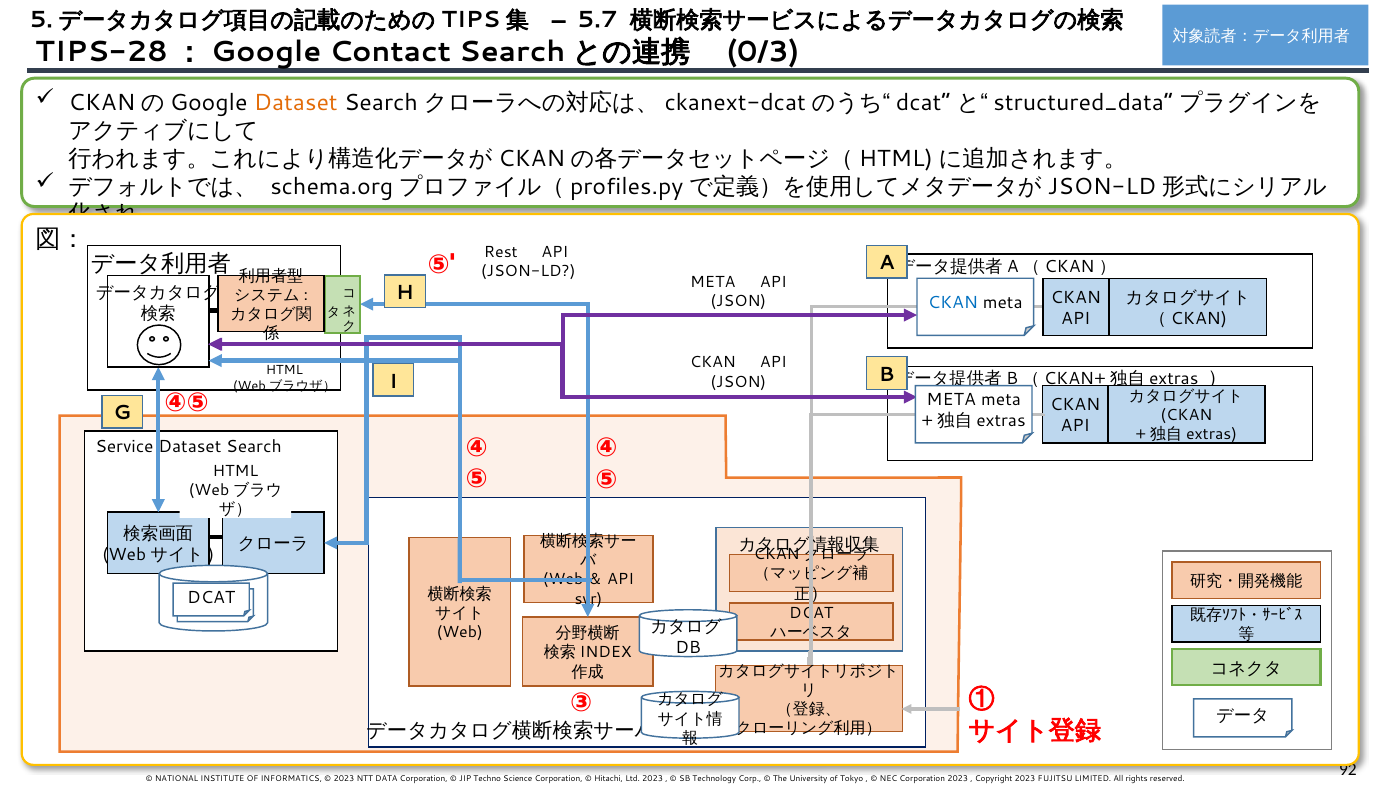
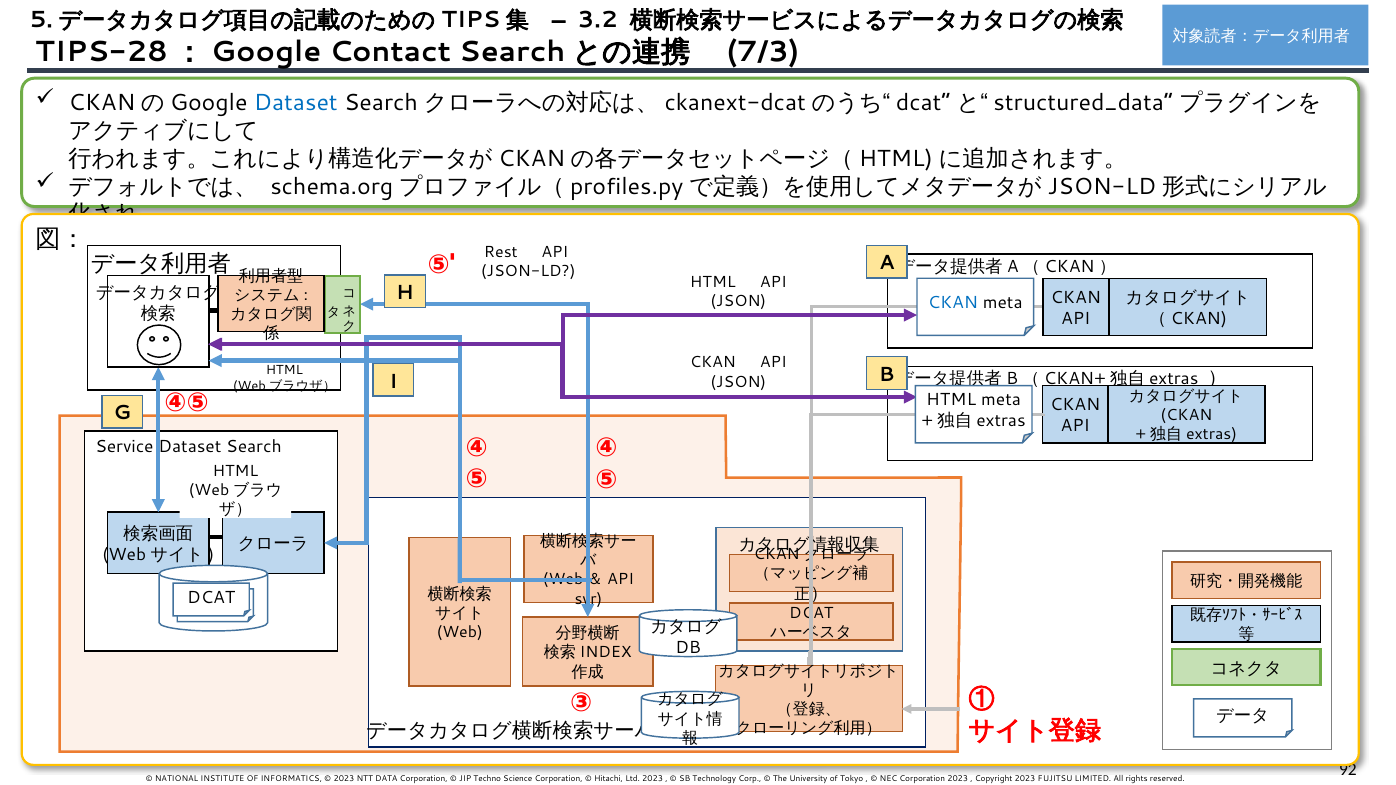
5.7: 5.7 -> 3.2
0/3: 0/3 -> 7/3
Dataset at (296, 103) colour: orange -> blue
META at (713, 283): META -> HTML
META at (951, 400): META -> HTML
